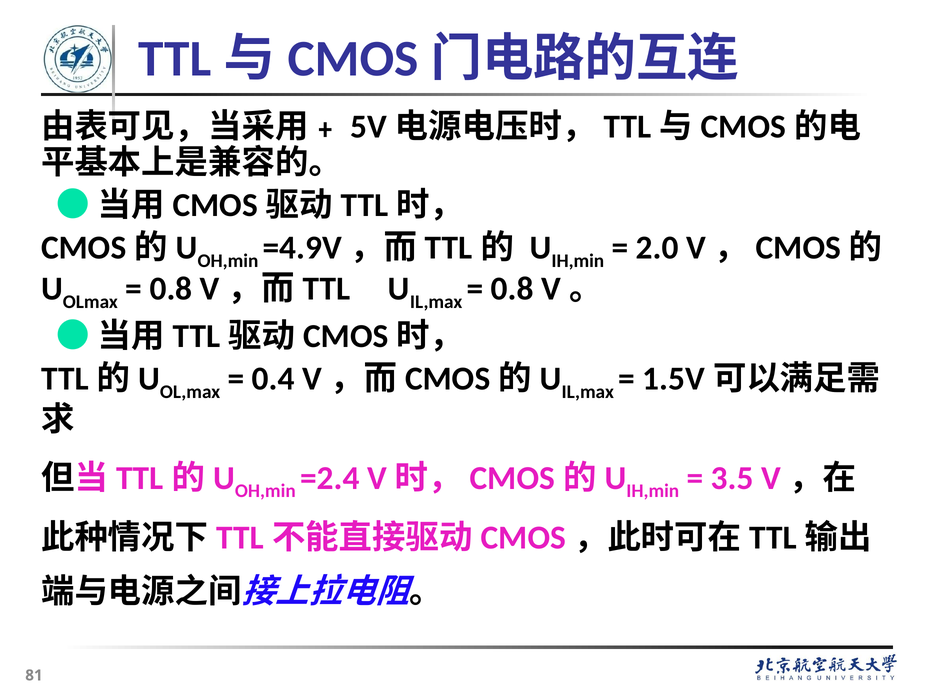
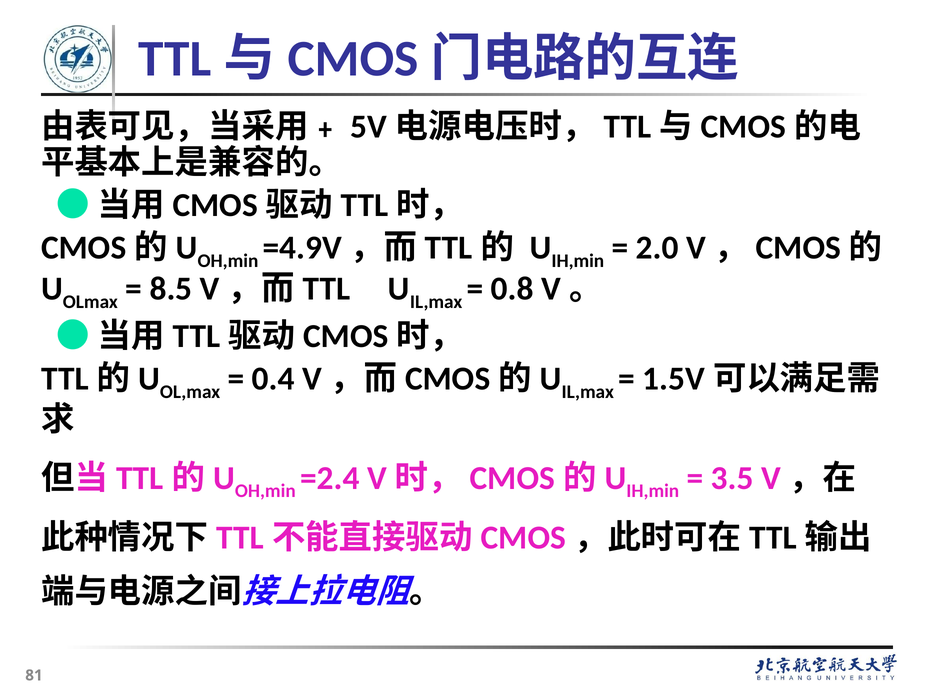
0.8 at (171, 289): 0.8 -> 8.5
